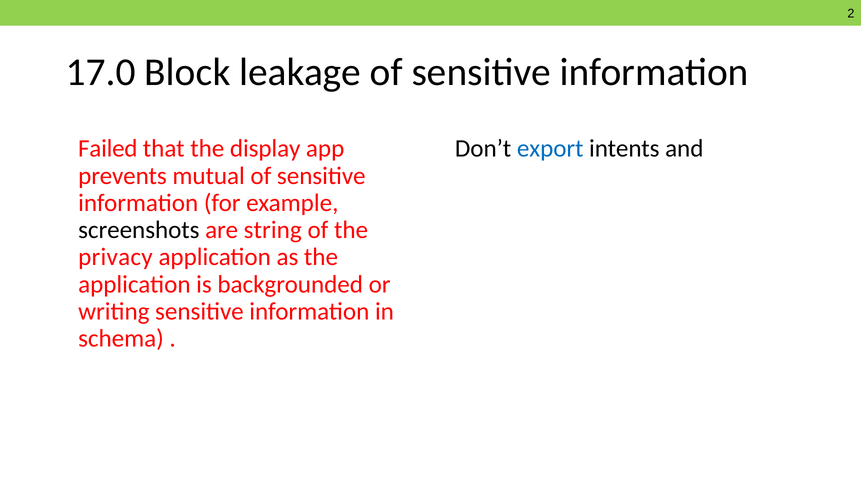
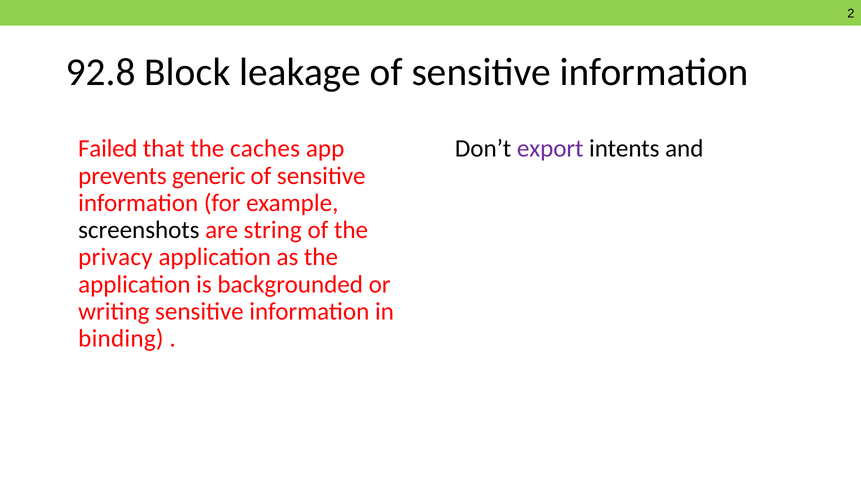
17.0: 17.0 -> 92.8
display: display -> caches
export colour: blue -> purple
mutual: mutual -> generic
schema: schema -> binding
